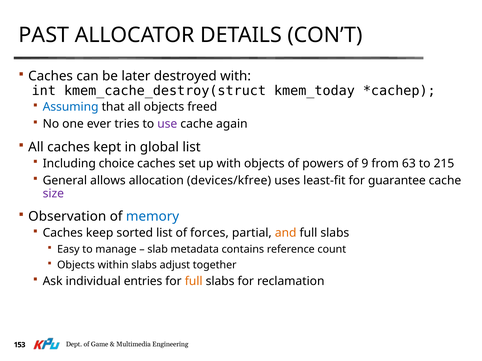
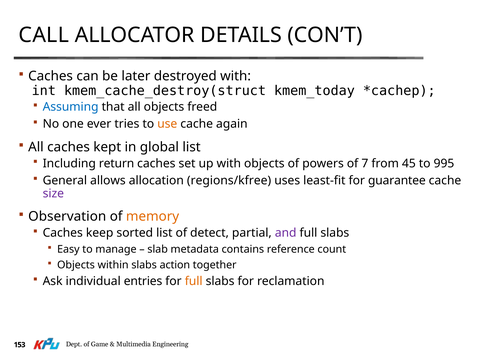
PAST: PAST -> CALL
use colour: purple -> orange
choice: choice -> return
9: 9 -> 7
63: 63 -> 45
215: 215 -> 995
devices/kfree: devices/kfree -> regions/kfree
memory colour: blue -> orange
forces: forces -> detect
and colour: orange -> purple
adjust: adjust -> action
